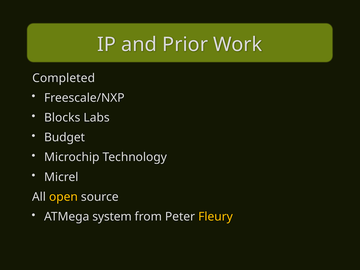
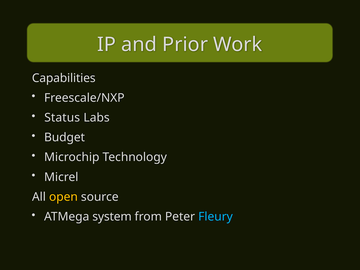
Completed: Completed -> Capabilities
Blocks: Blocks -> Status
Fleury colour: yellow -> light blue
